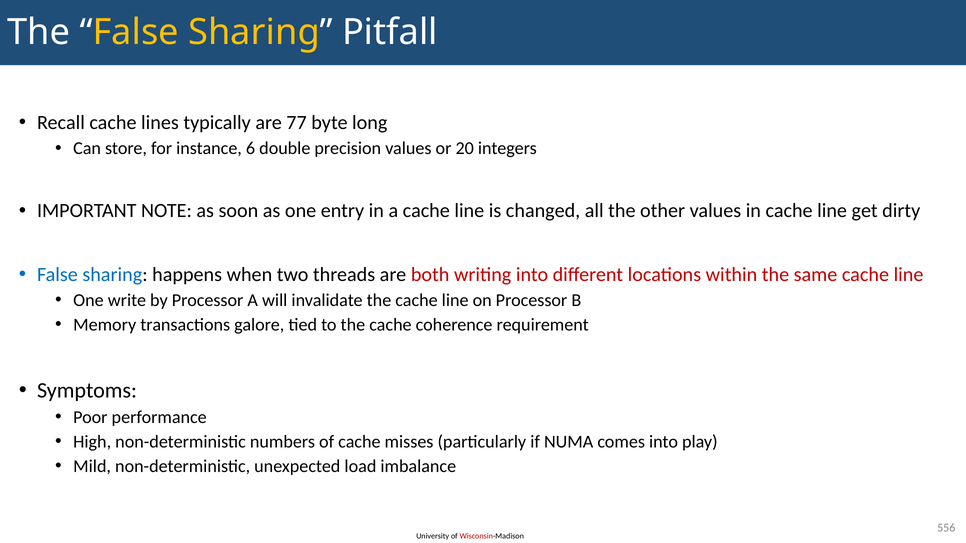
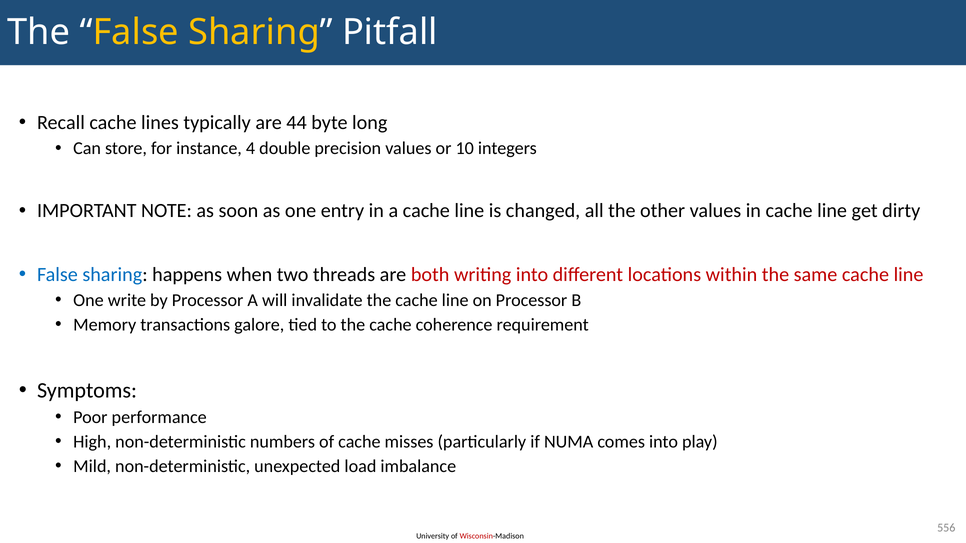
77: 77 -> 44
6: 6 -> 4
20: 20 -> 10
